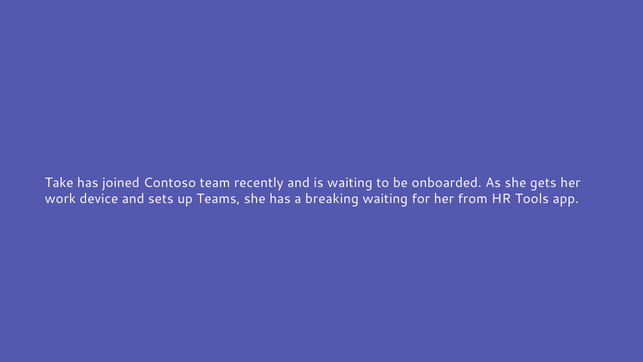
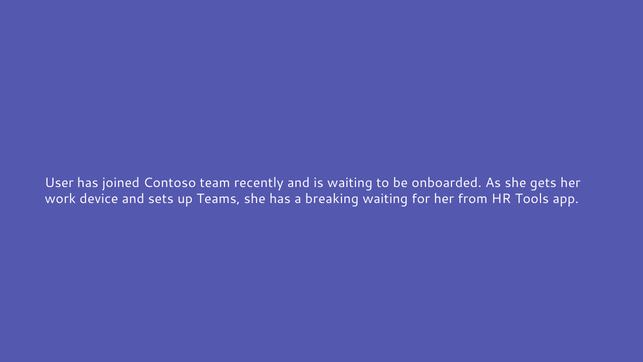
Take: Take -> User
